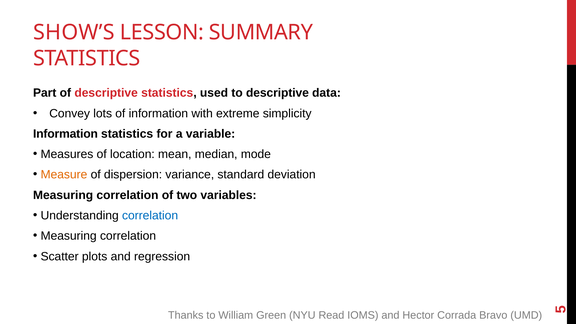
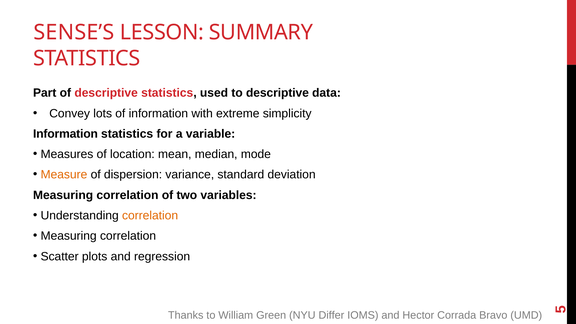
SHOW’S: SHOW’S -> SENSE’S
correlation at (150, 216) colour: blue -> orange
Read: Read -> Differ
